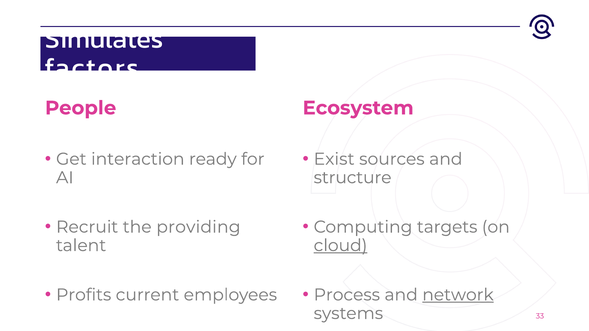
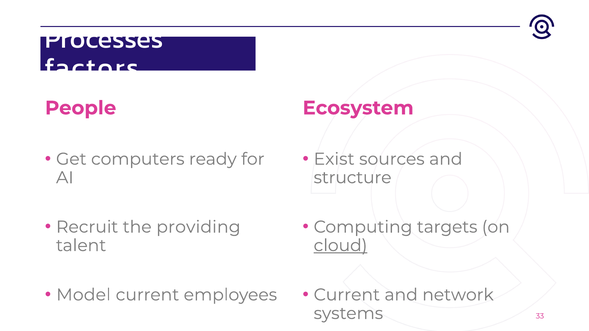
Simulates: Simulates -> Processes
interaction: interaction -> computers
Profits: Profits -> Model
Process at (347, 295): Process -> Current
network underline: present -> none
